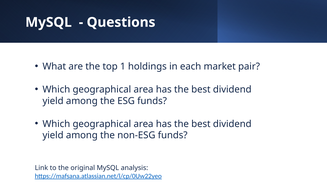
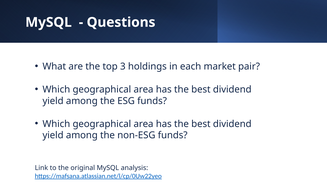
1: 1 -> 3
